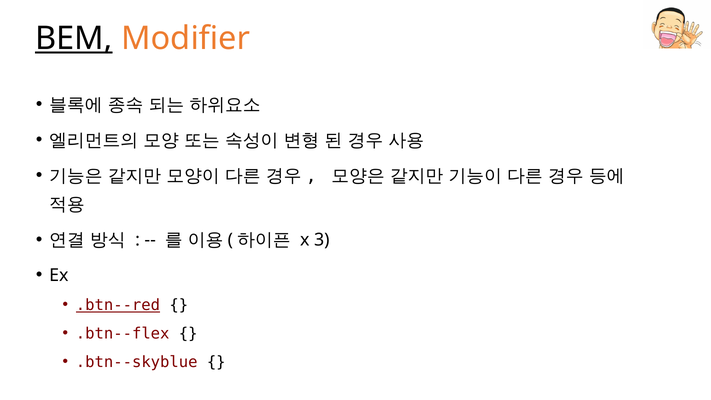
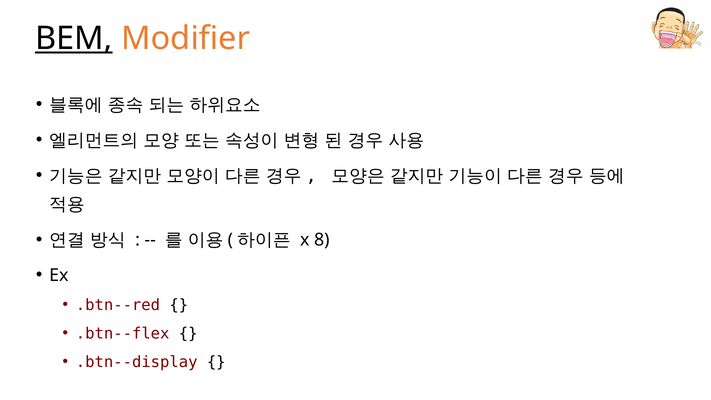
3: 3 -> 8
.btn--red underline: present -> none
.btn--skyblue: .btn--skyblue -> .btn--display
